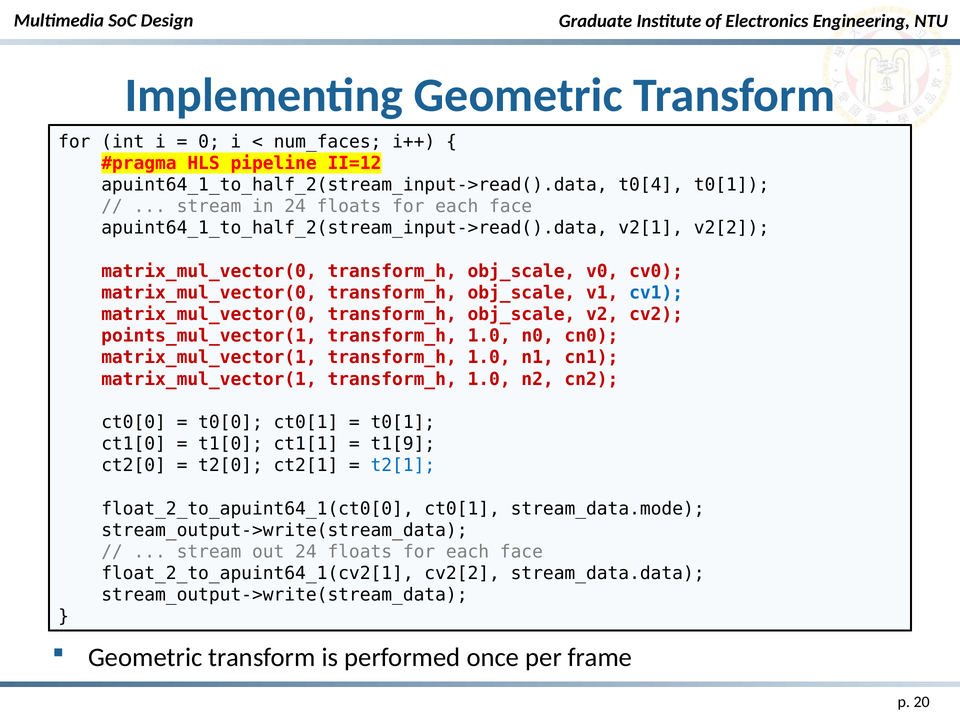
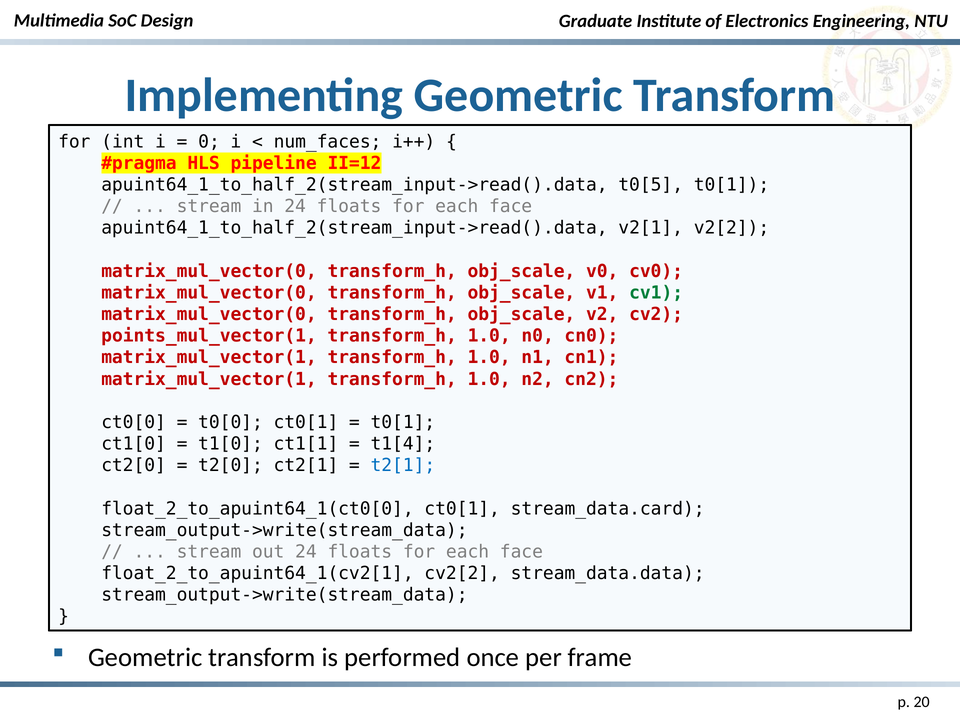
t0[4: t0[4 -> t0[5
cv1 colour: blue -> green
t1[9: t1[9 -> t1[4
stream_data.mode: stream_data.mode -> stream_data.card
